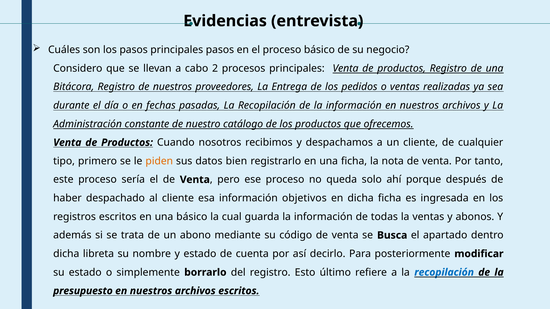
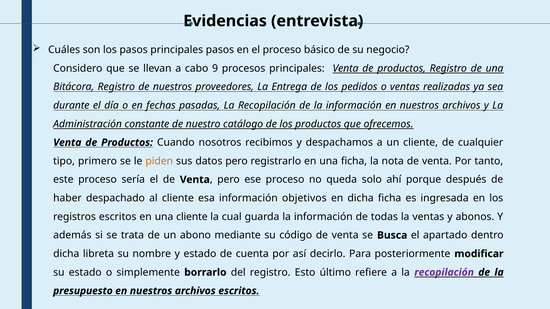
2: 2 -> 9
datos bien: bien -> pero
una básico: básico -> cliente
recopilación at (444, 273) colour: blue -> purple
